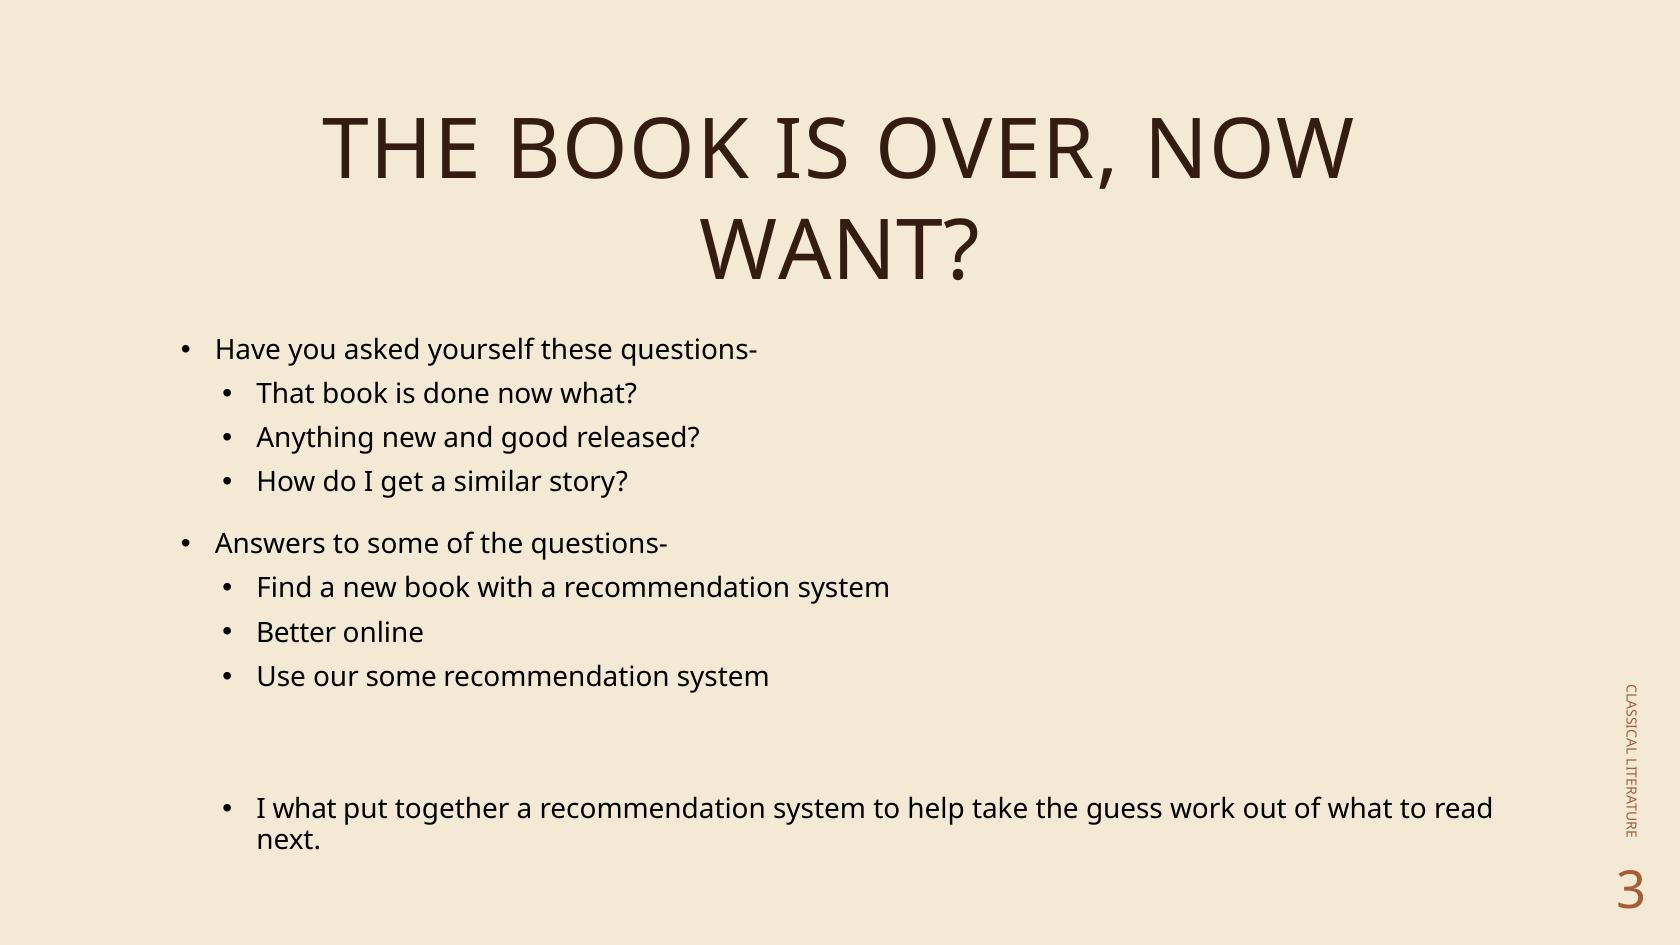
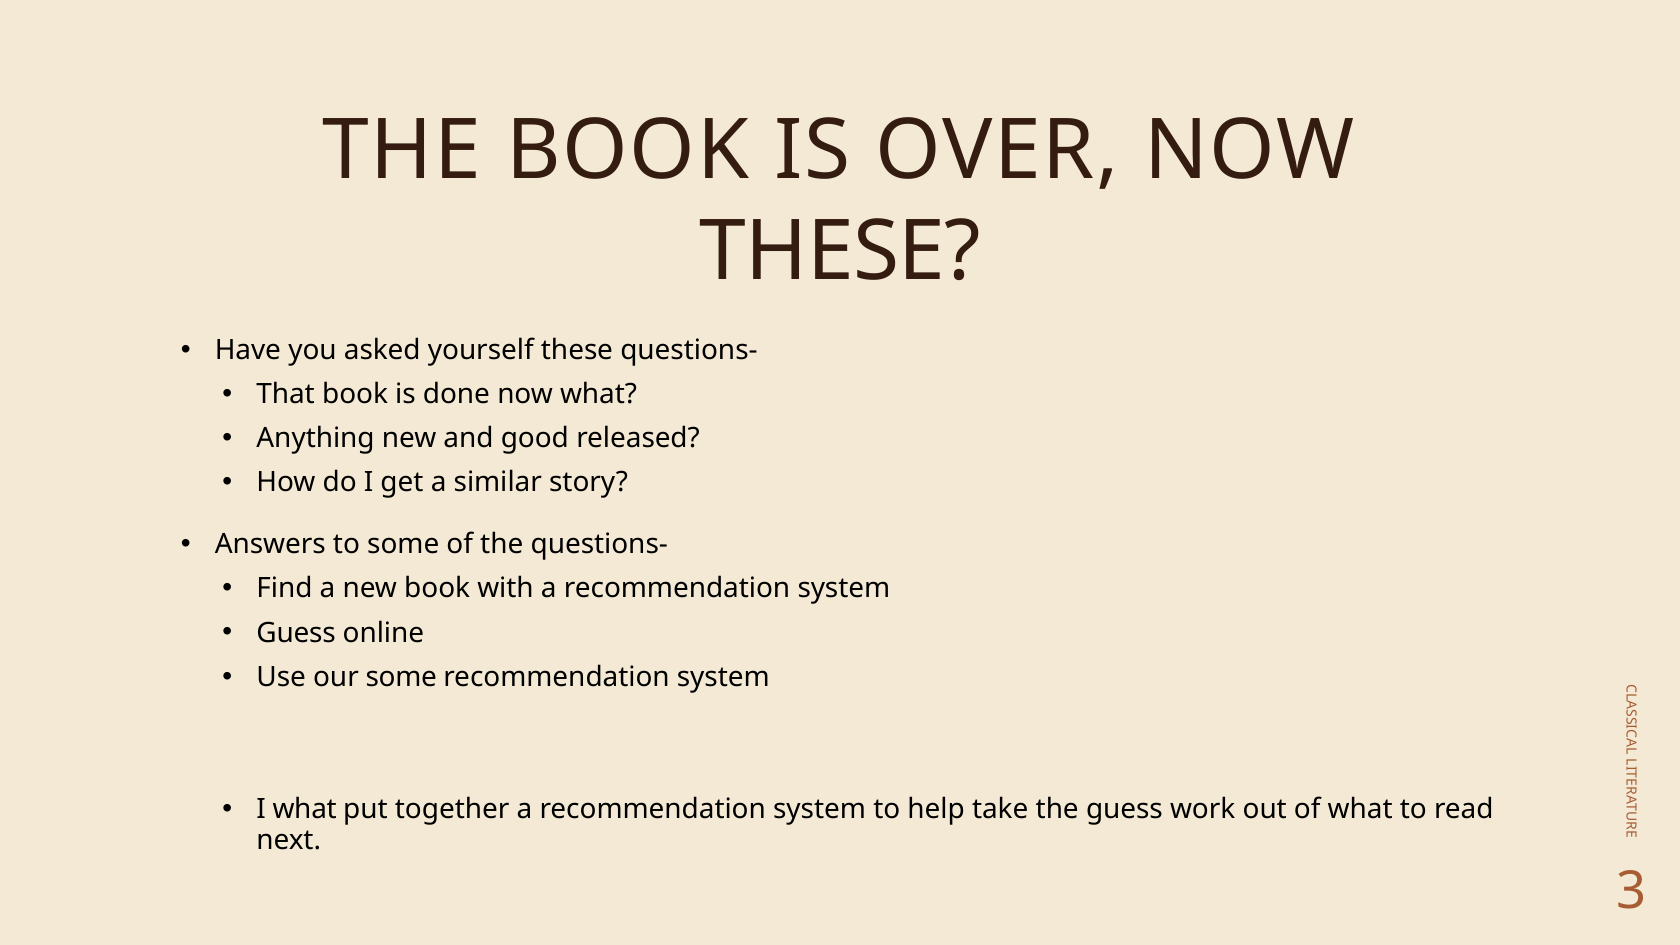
WANT at (840, 252): WANT -> THESE
Better at (296, 633): Better -> Guess
